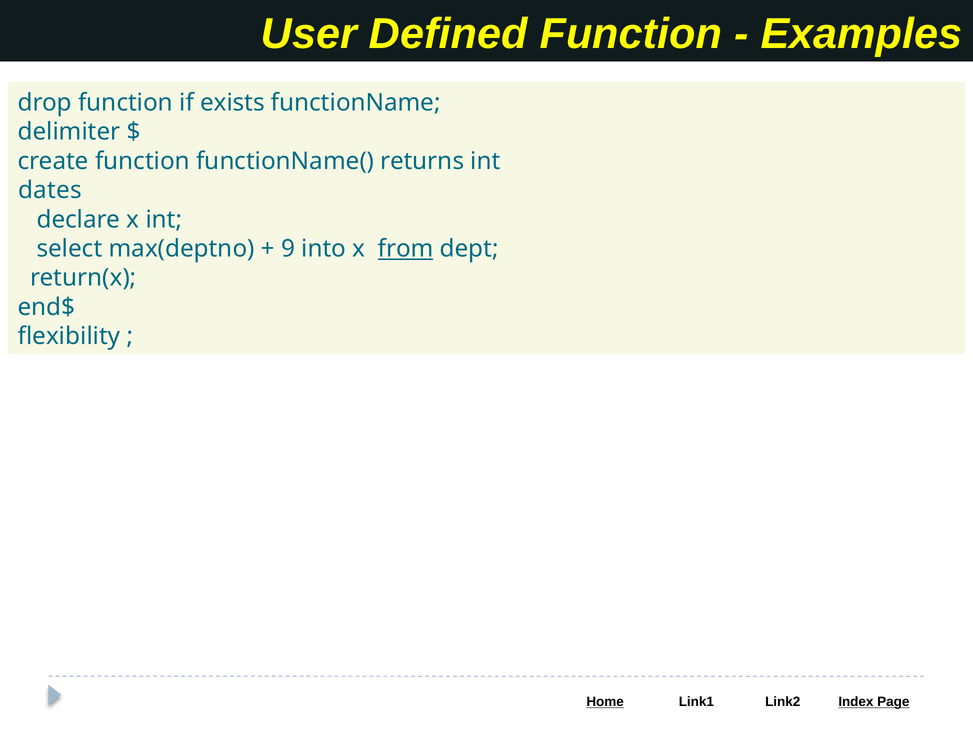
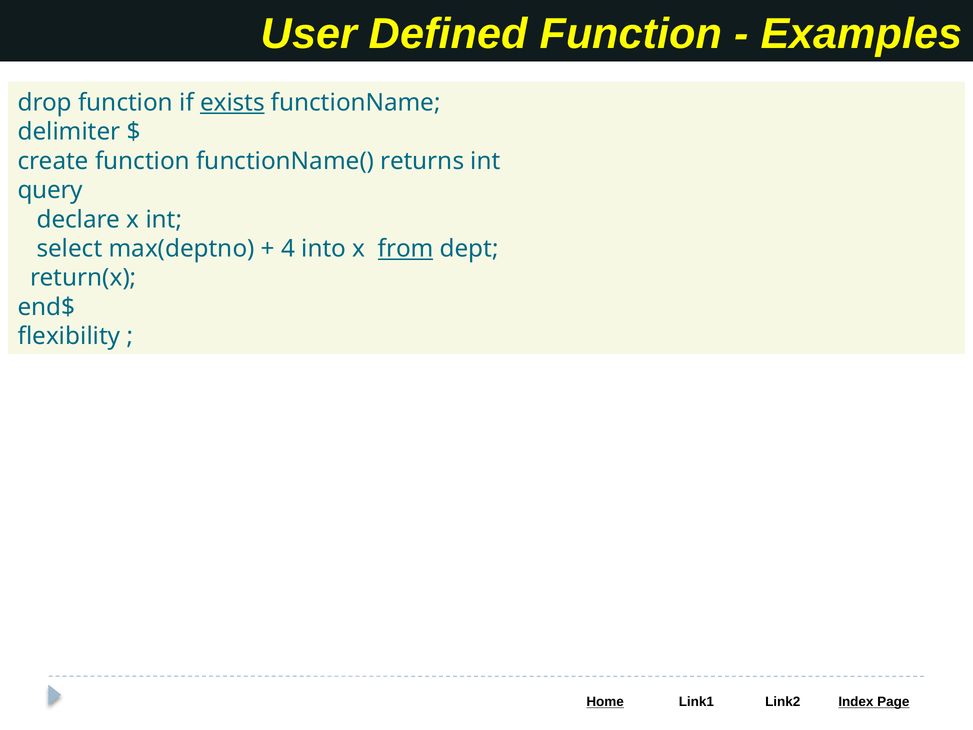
exists underline: none -> present
dates: dates -> query
9: 9 -> 4
